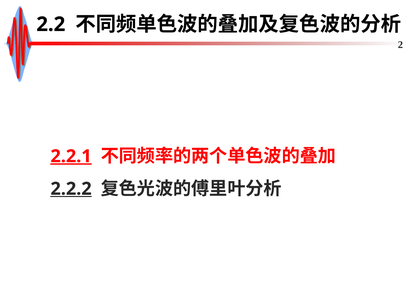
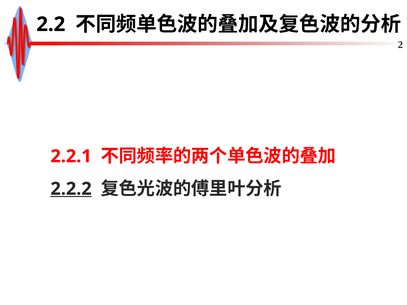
2.2.1 underline: present -> none
